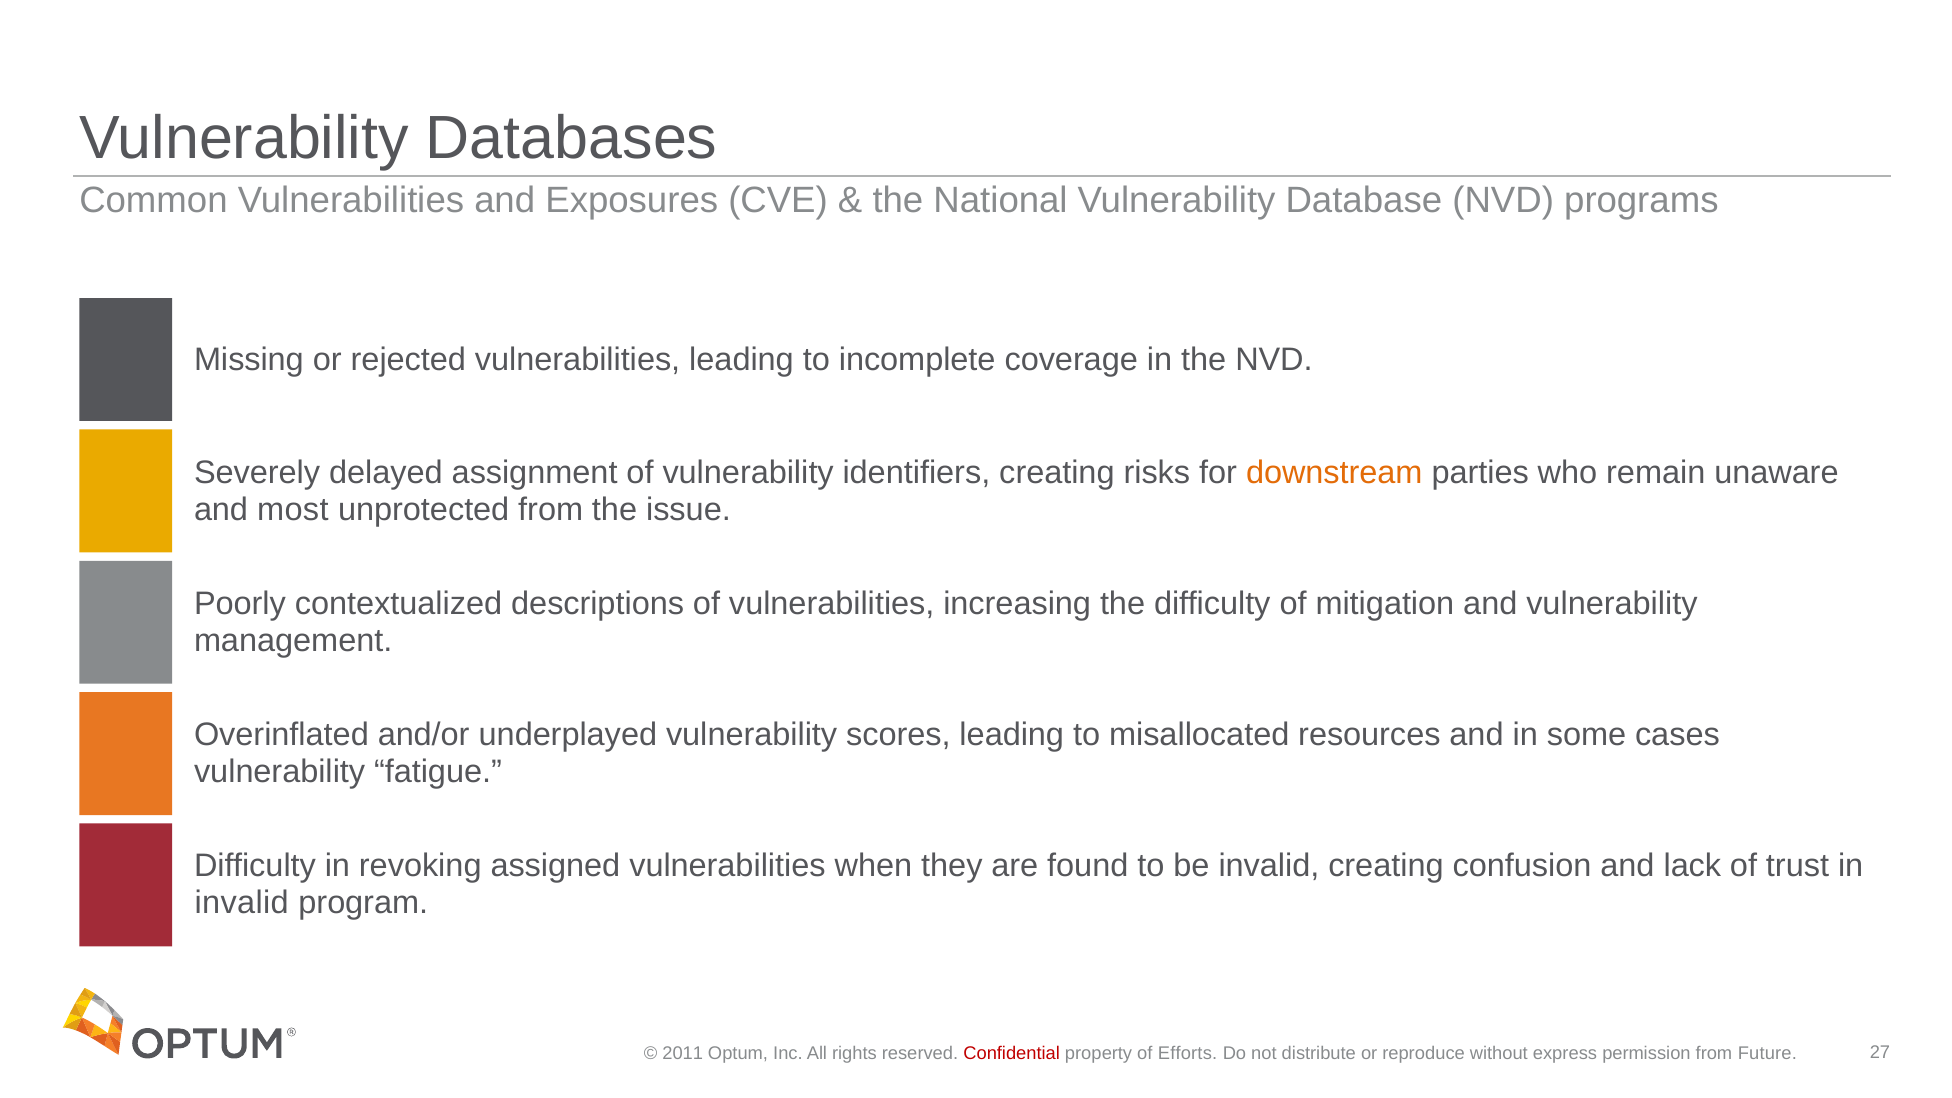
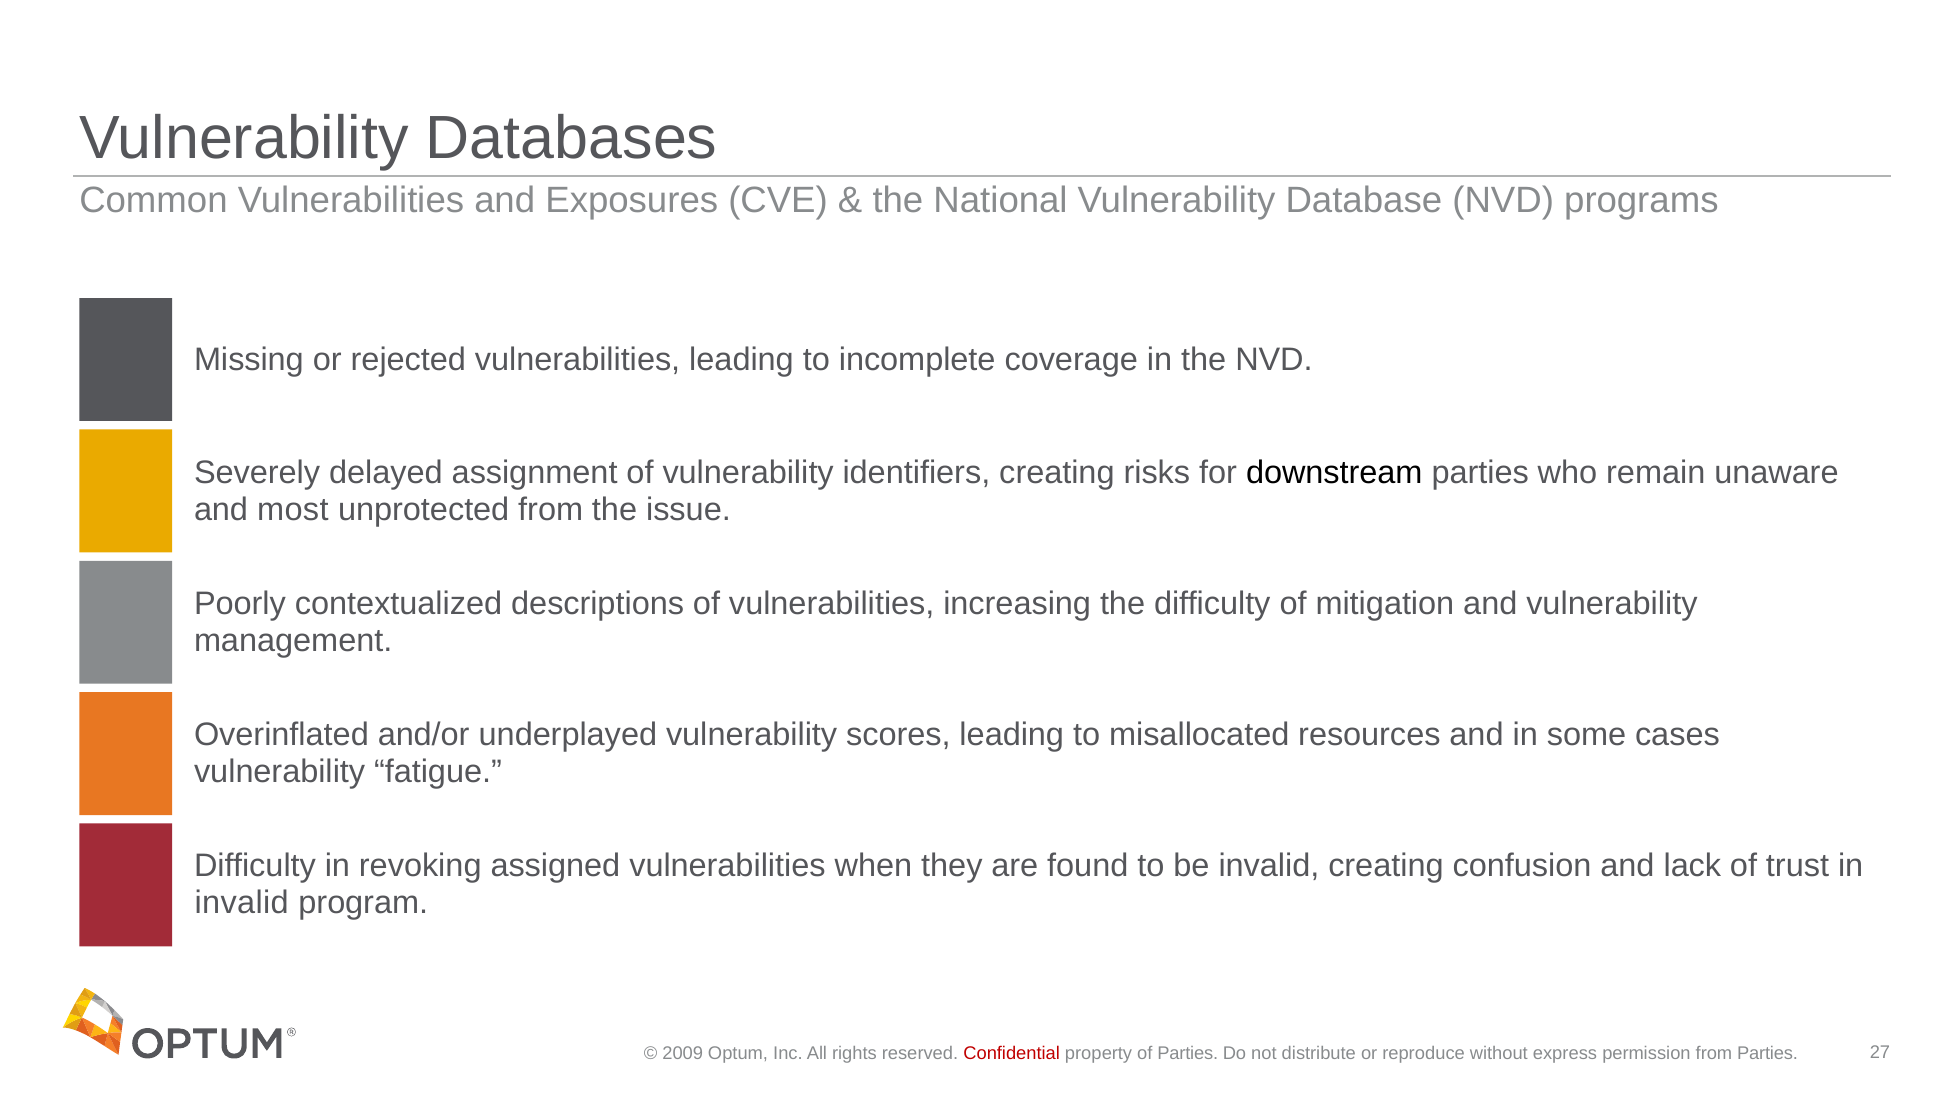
downstream colour: orange -> black
2011: 2011 -> 2009
of Efforts: Efforts -> Parties
from Future: Future -> Parties
